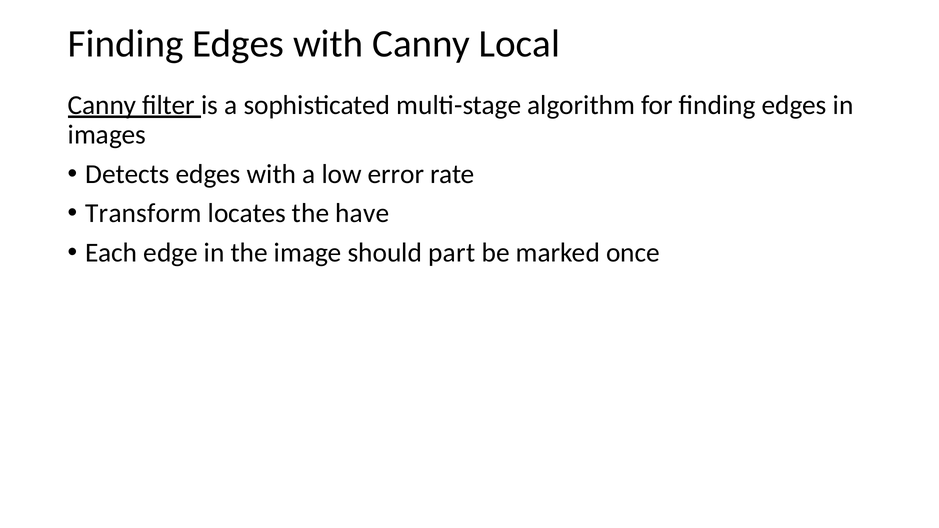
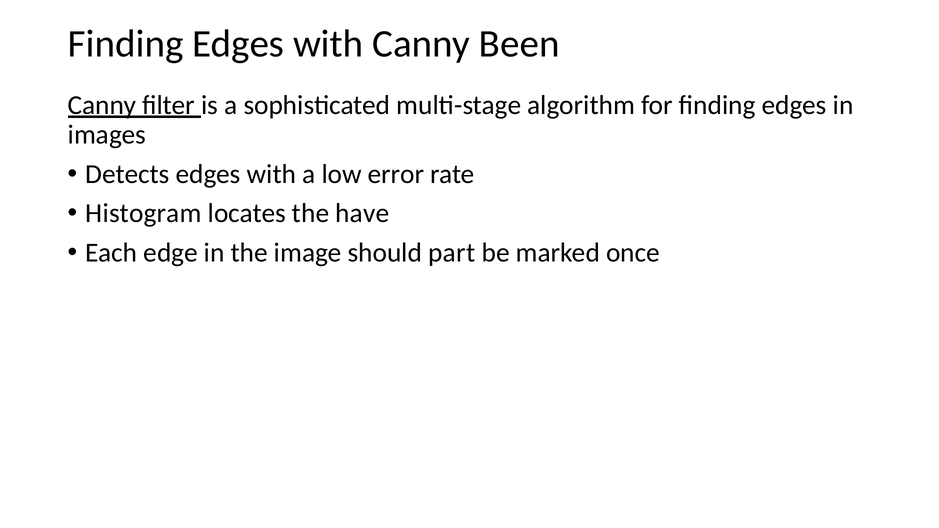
Local: Local -> Been
Transform: Transform -> Histogram
